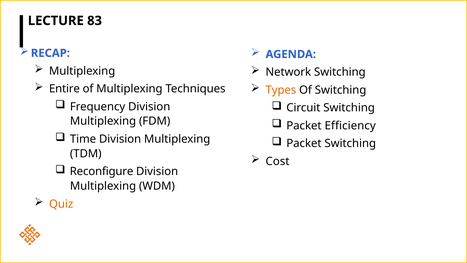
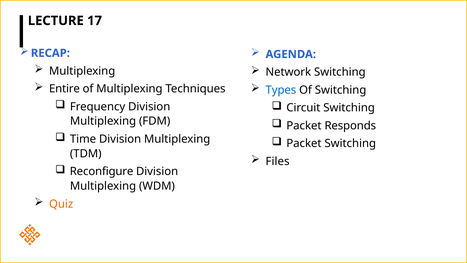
83: 83 -> 17
Types colour: orange -> blue
Efficiency: Efficiency -> Responds
Cost: Cost -> Files
